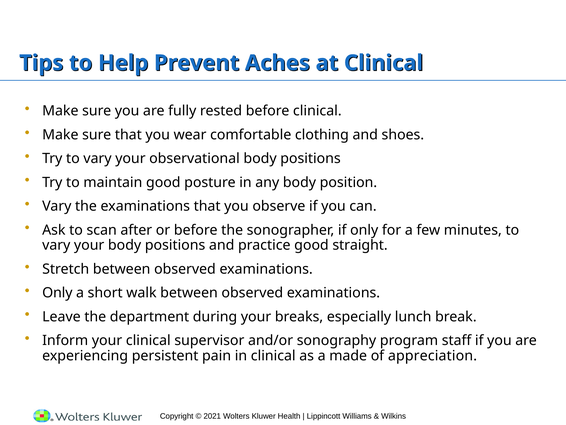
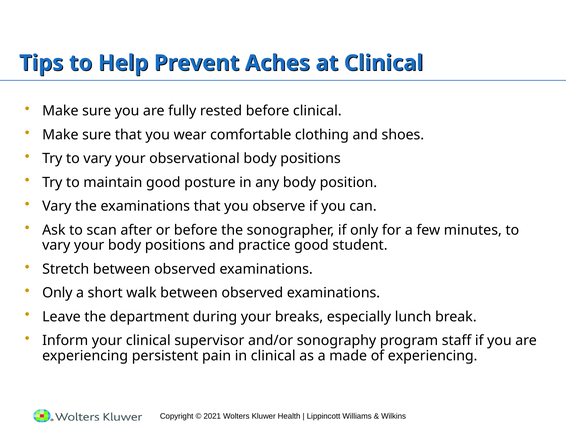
straight: straight -> student
of appreciation: appreciation -> experiencing
